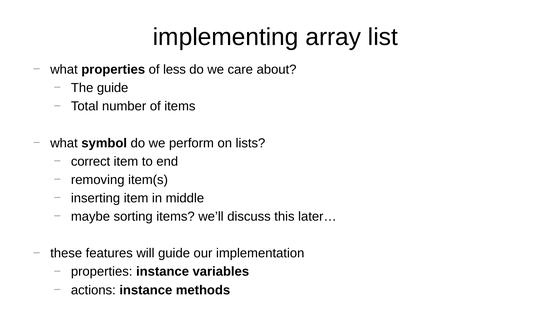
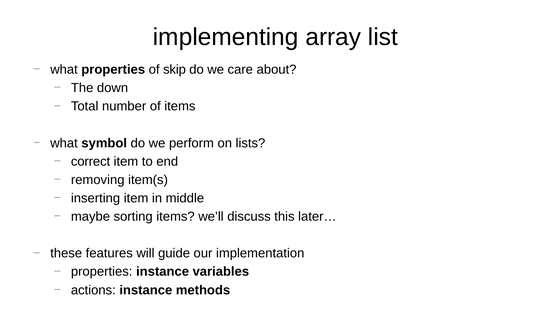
less: less -> skip
The guide: guide -> down
